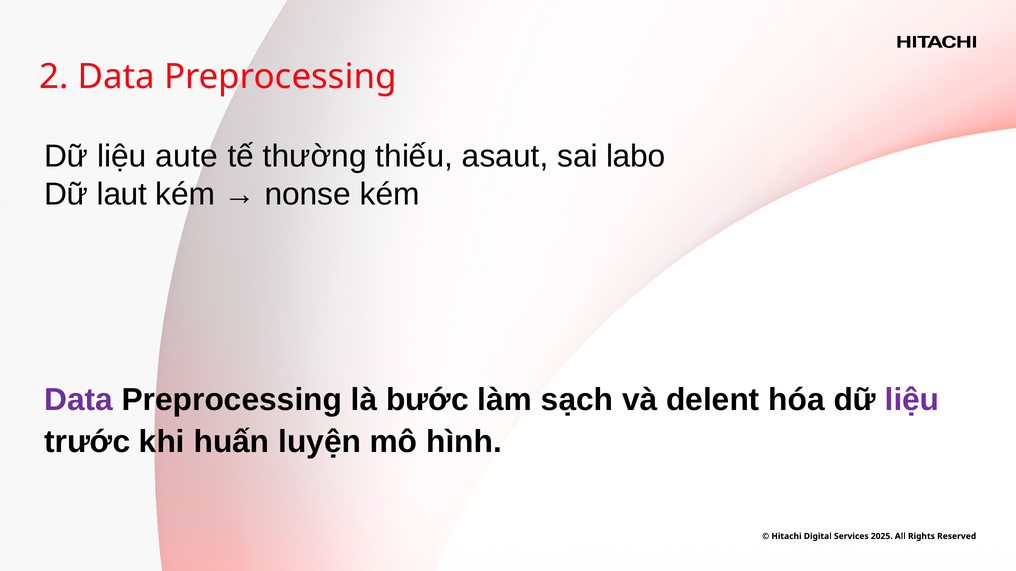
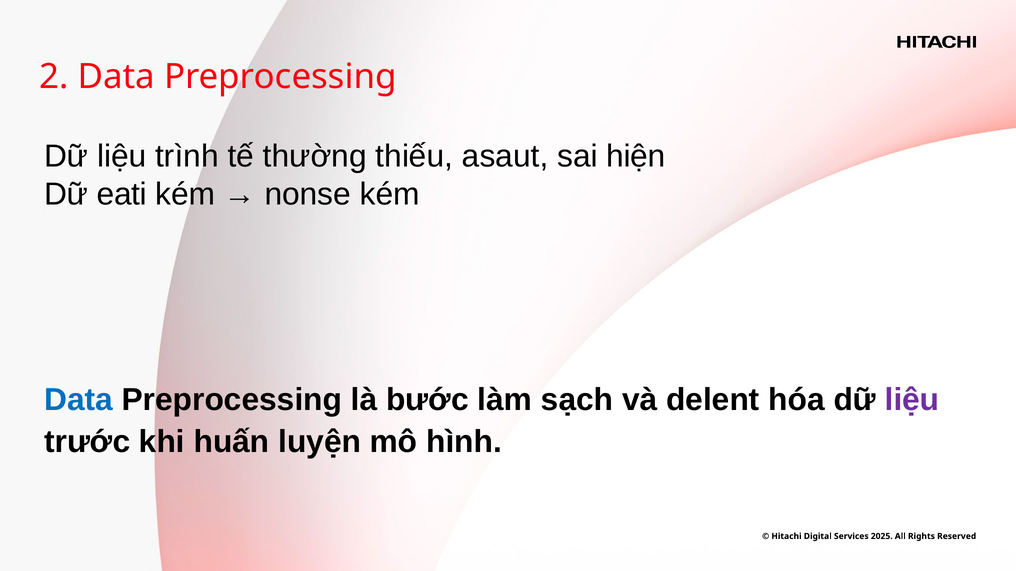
aute: aute -> trình
labo: labo -> hiện
laut: laut -> eati
Data at (79, 400) colour: purple -> blue
